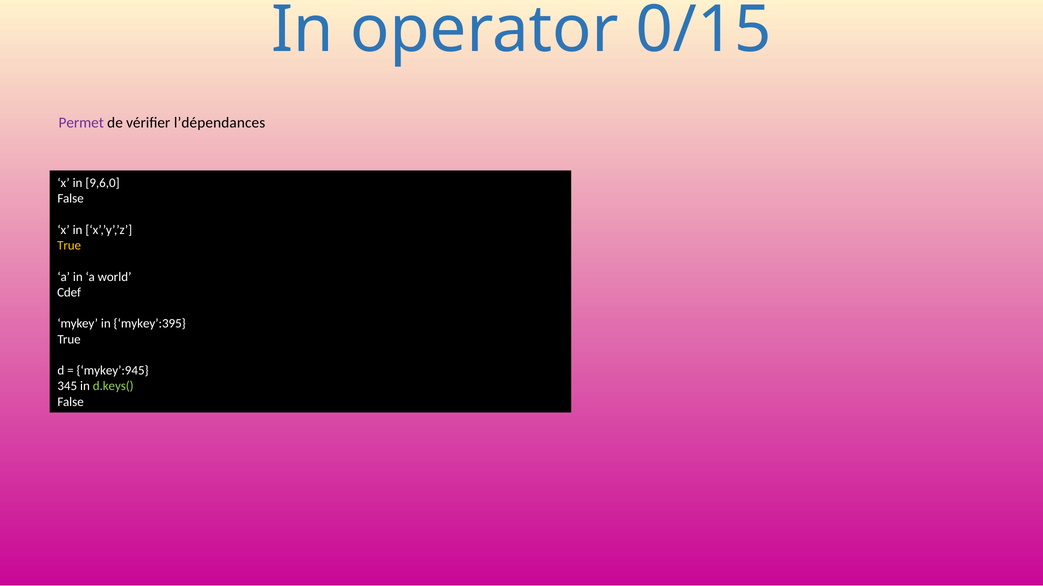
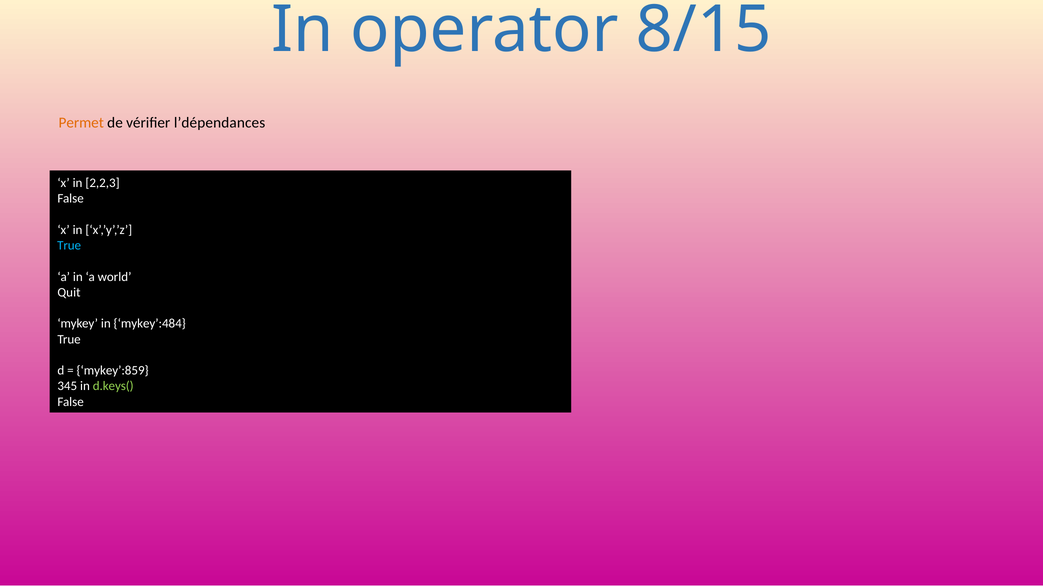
0/15: 0/15 -> 8/15
Permet colour: purple -> orange
9,6,0: 9,6,0 -> 2,2,3
True at (69, 246) colour: yellow -> light blue
Cdef: Cdef -> Quit
mykey’:395: mykey’:395 -> mykey’:484
mykey’:945: mykey’:945 -> mykey’:859
